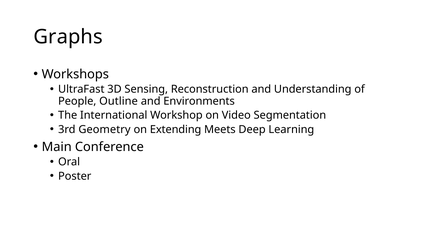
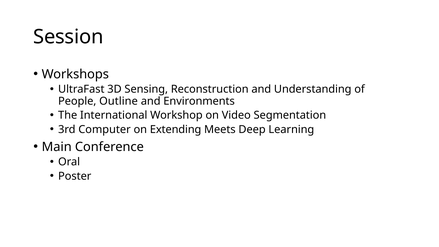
Graphs: Graphs -> Session
Geometry: Geometry -> Computer
